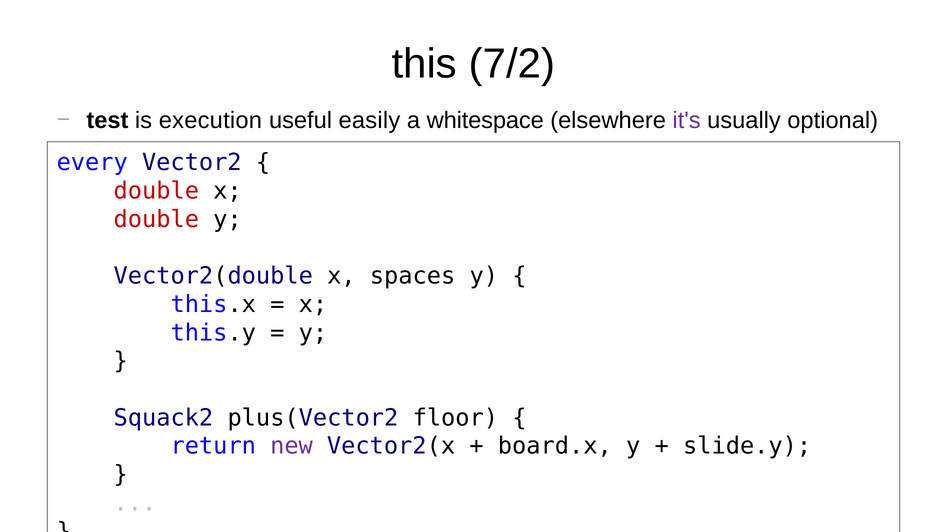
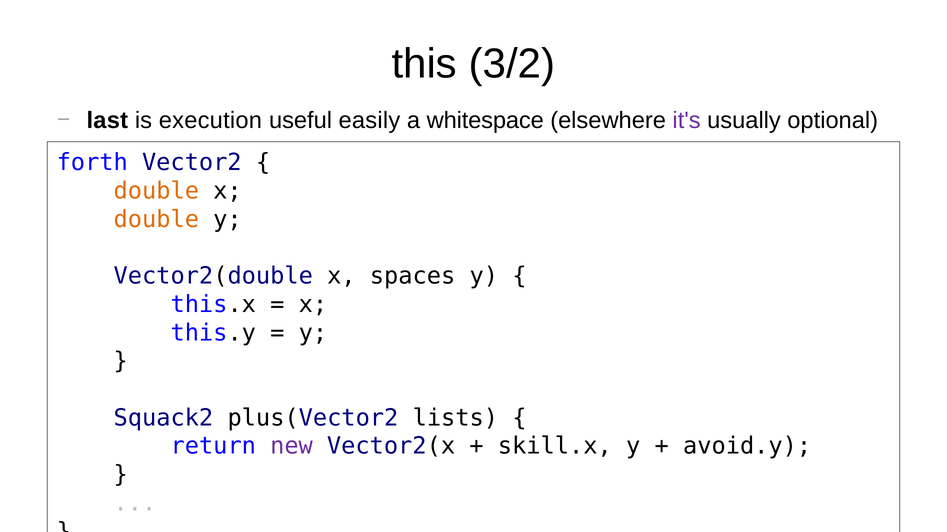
7/2: 7/2 -> 3/2
test: test -> last
every: every -> forth
double at (156, 191) colour: red -> orange
double at (156, 220) colour: red -> orange
floor: floor -> lists
board.x: board.x -> skill.x
slide.y: slide.y -> avoid.y
